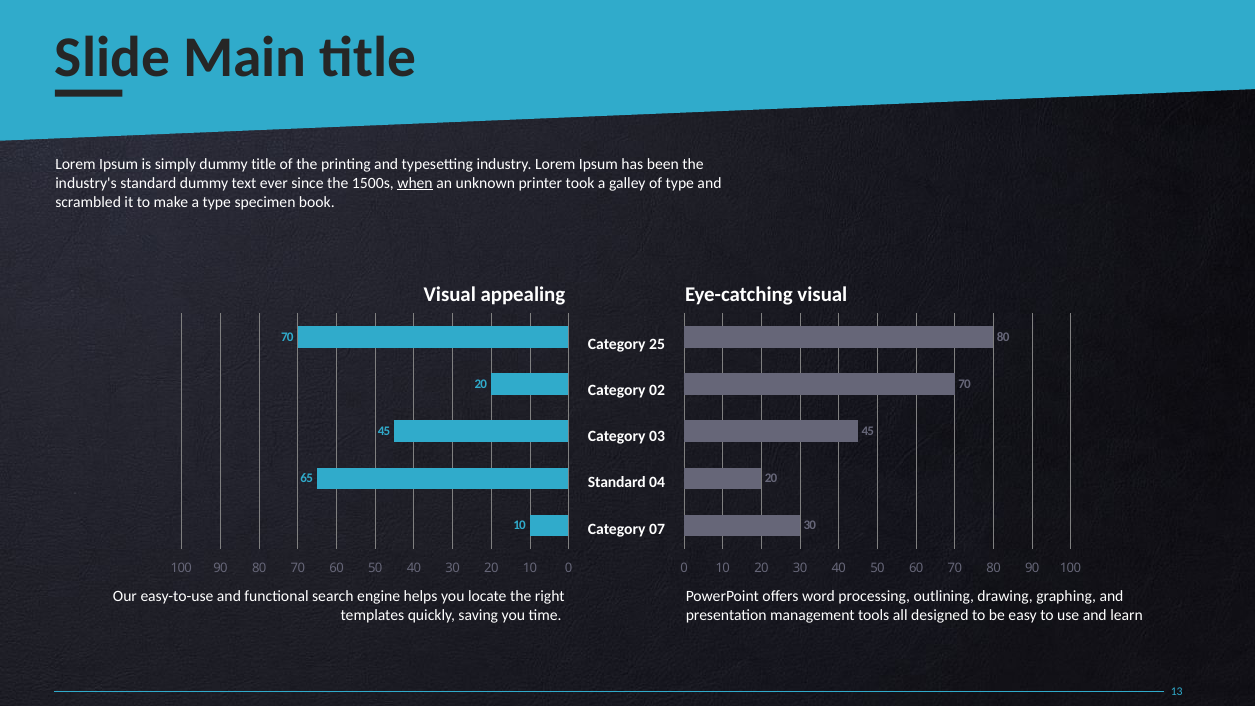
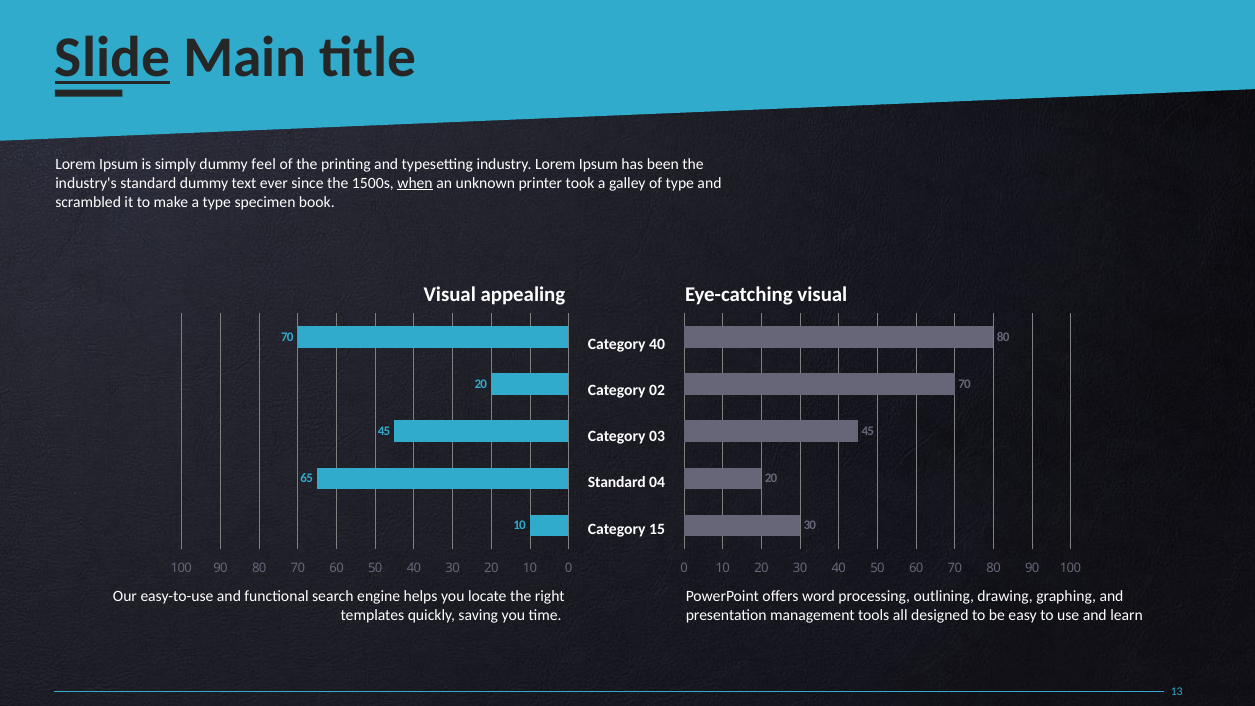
Slide underline: none -> present
dummy title: title -> feel
Category 25: 25 -> 40
07: 07 -> 15
